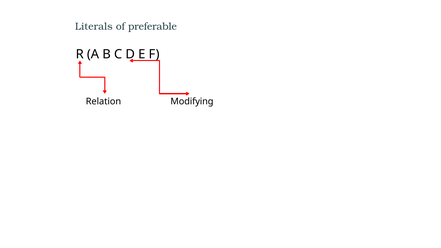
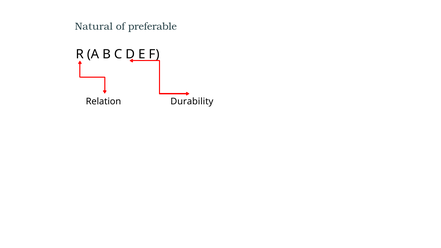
Literals: Literals -> Natural
Modifying: Modifying -> Durability
